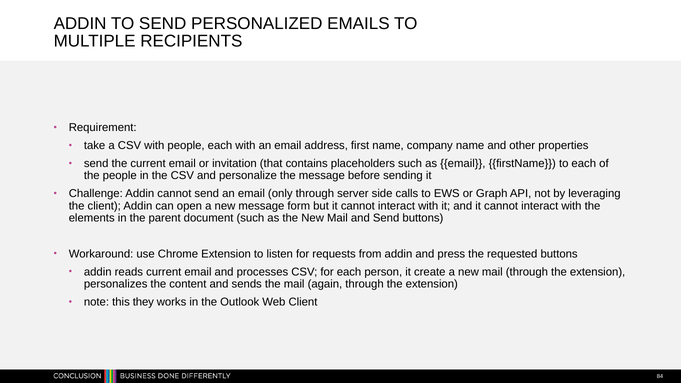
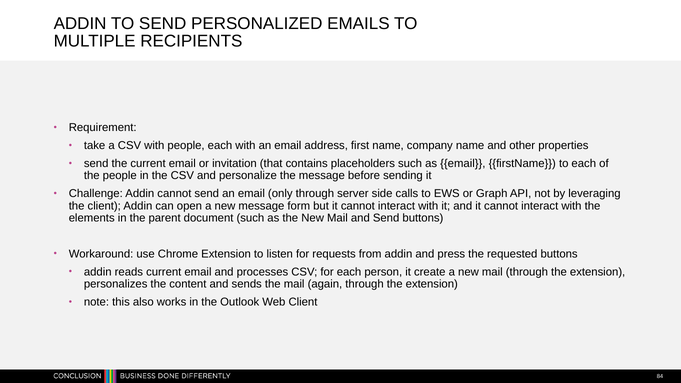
they: they -> also
